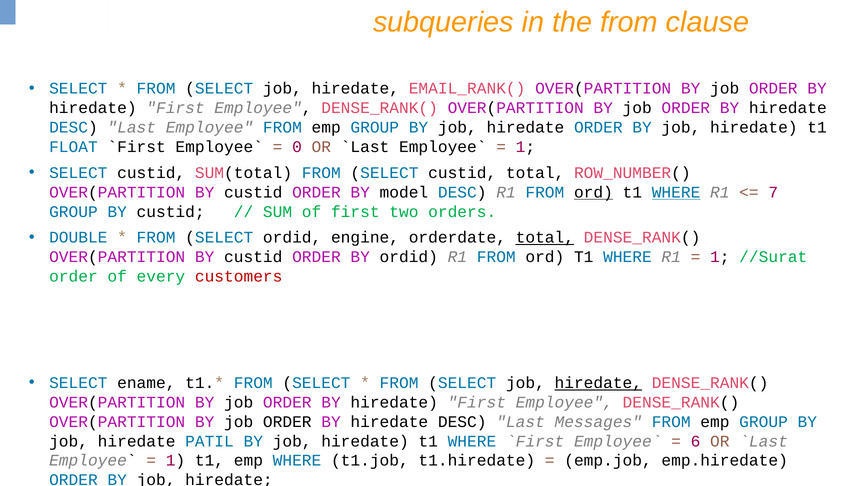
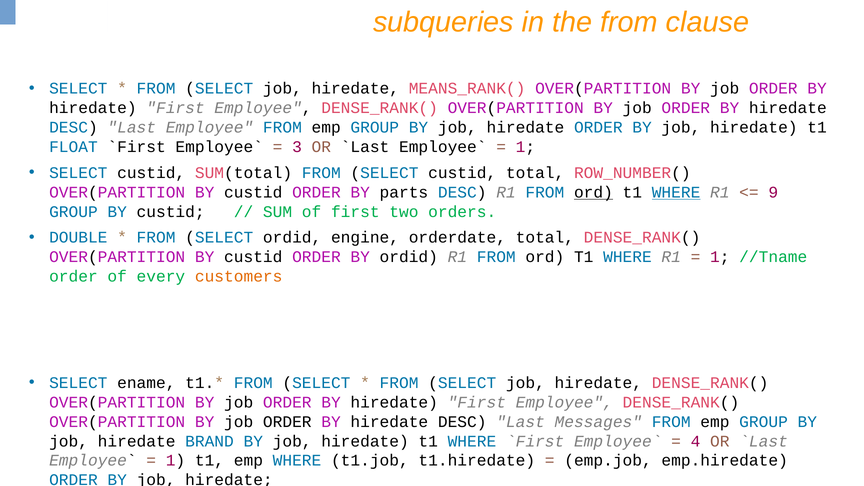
EMAIL_RANK(: EMAIL_RANK( -> MEANS_RANK(
0: 0 -> 3
model: model -> parts
7: 7 -> 9
total at (545, 238) underline: present -> none
//Surat: //Surat -> //Tname
customers colour: red -> orange
hiredate at (598, 383) underline: present -> none
PATIL: PATIL -> BRAND
6: 6 -> 4
